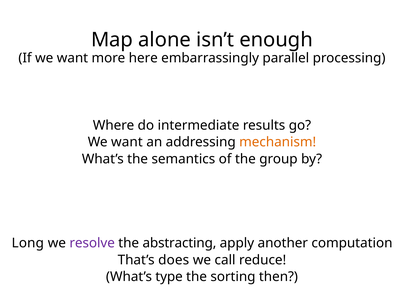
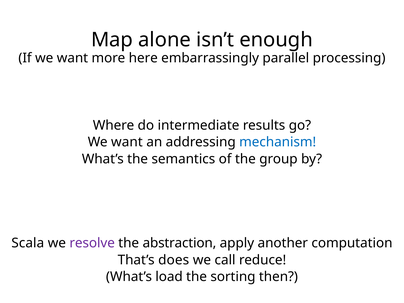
mechanism colour: orange -> blue
Long: Long -> Scala
abstracting: abstracting -> abstraction
type: type -> load
